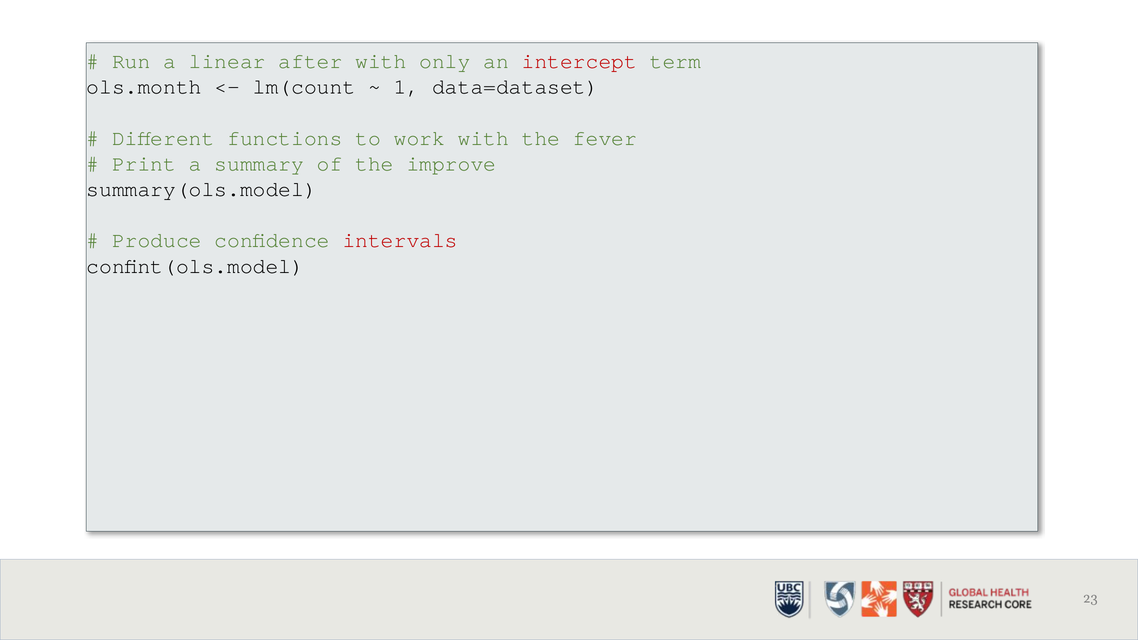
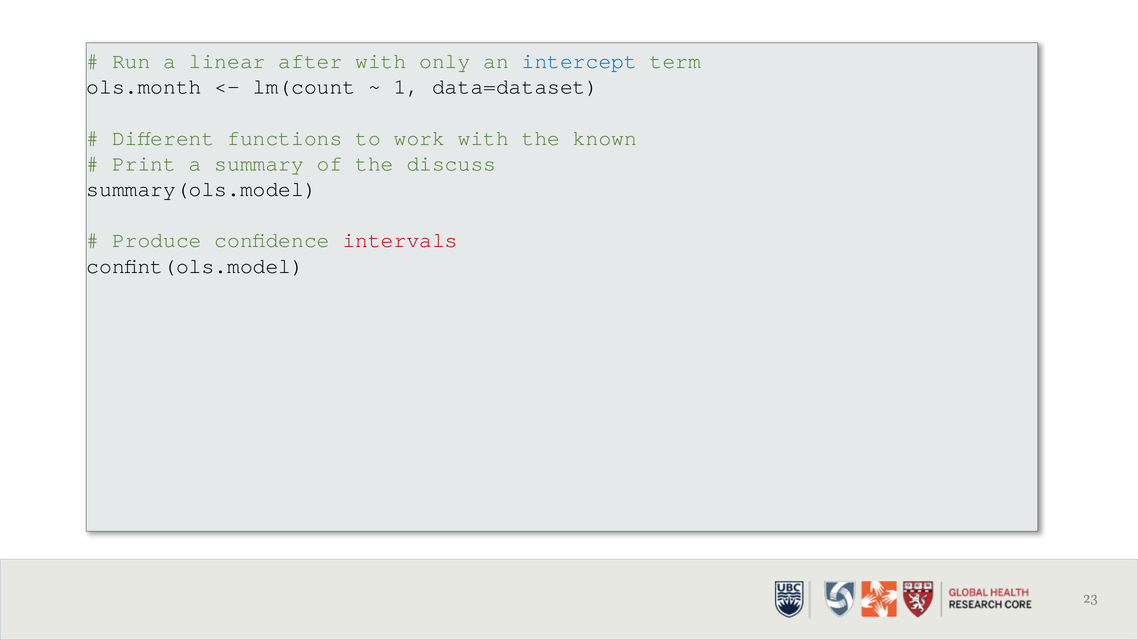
intercept colour: red -> blue
fever: fever -> known
improve: improve -> discuss
